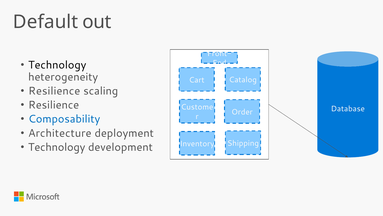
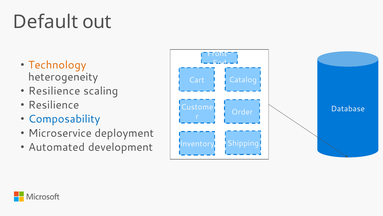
Technology at (57, 65) colour: black -> orange
Architecture: Architecture -> Microservice
Technology at (57, 147): Technology -> Automated
